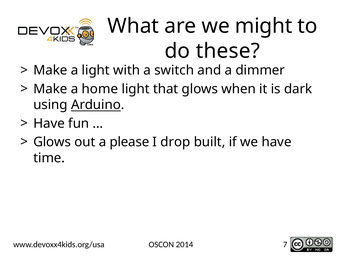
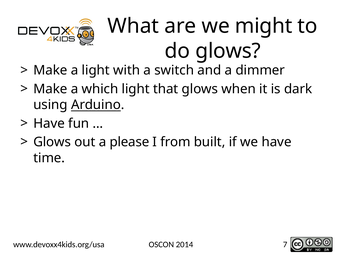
do these: these -> glows
home: home -> which
drop: drop -> from
